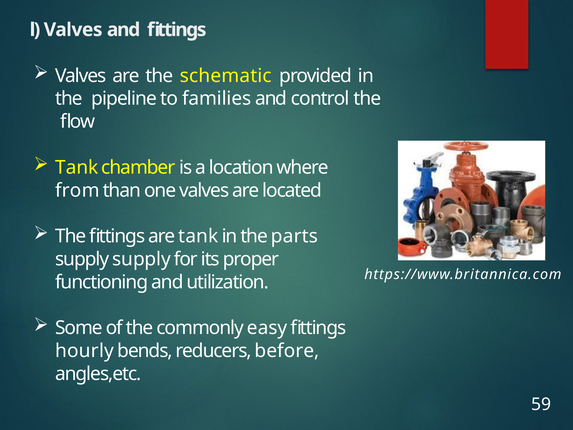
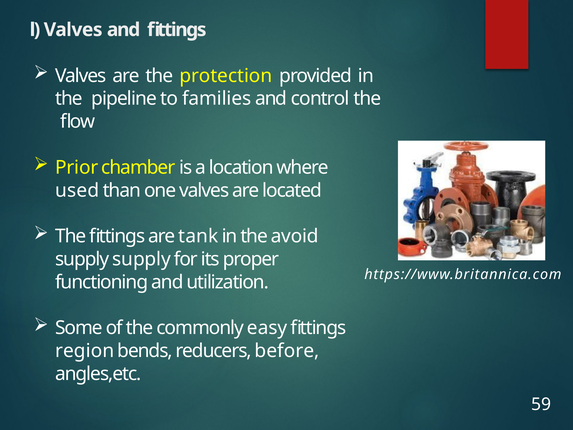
schematic: schematic -> protection
Tank at (77, 167): Tank -> Prior
from: from -> used
parts: parts -> avoid
hourly: hourly -> region
